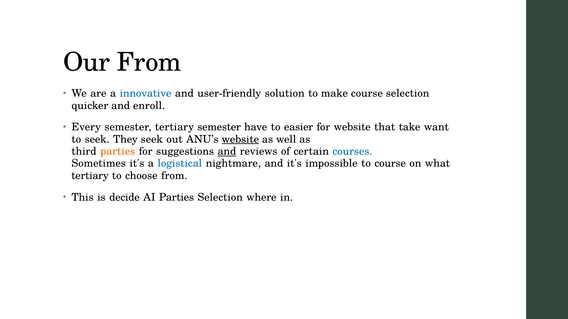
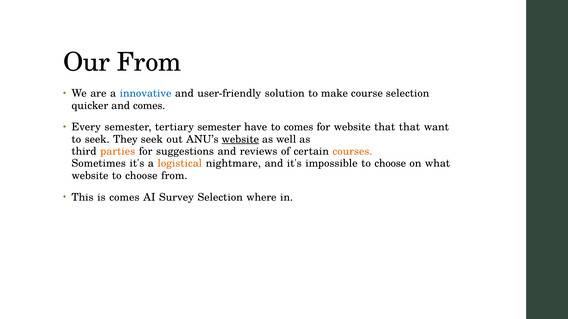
and enroll: enroll -> comes
to easier: easier -> comes
that take: take -> that
and at (227, 152) underline: present -> none
courses colour: blue -> orange
logistical colour: blue -> orange
impossible to course: course -> choose
tertiary at (90, 176): tertiary -> website
is decide: decide -> comes
AI Parties: Parties -> Survey
